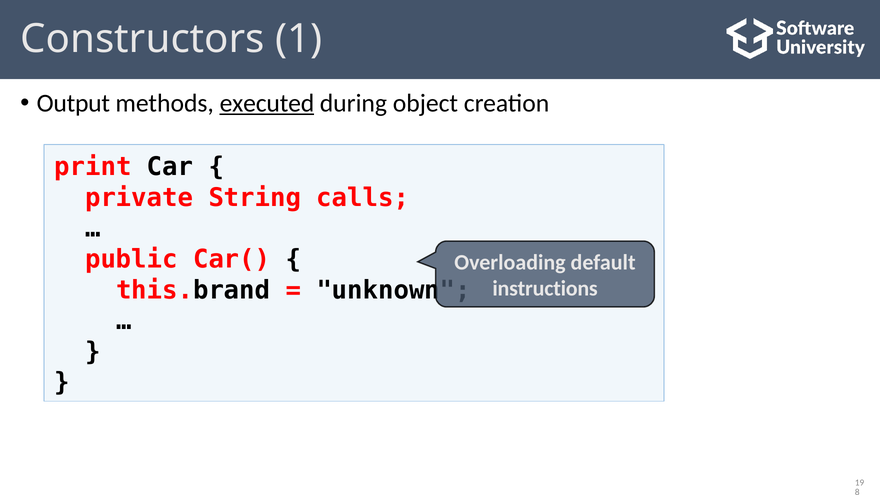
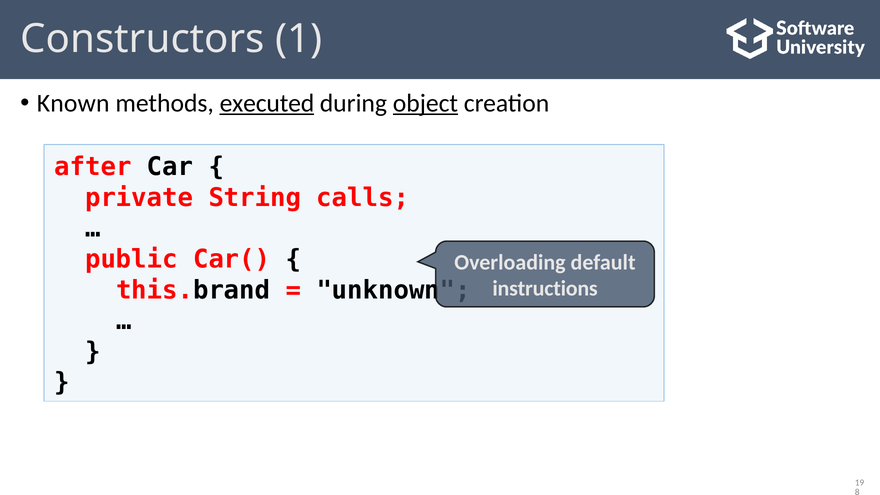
Output: Output -> Known
object underline: none -> present
print: print -> after
